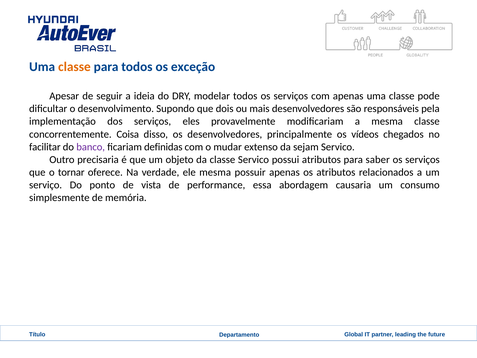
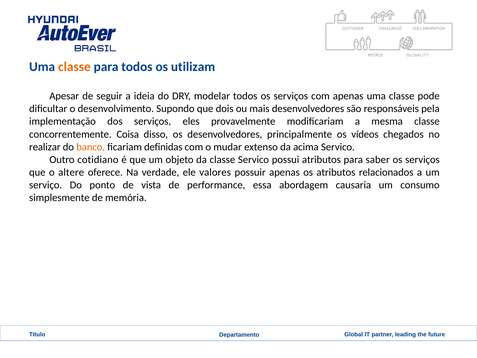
exceção: exceção -> utilizam
facilitar: facilitar -> realizar
banco colour: purple -> orange
sejam: sejam -> acima
precisaria: precisaria -> cotidiano
tornar: tornar -> altere
ele mesma: mesma -> valores
